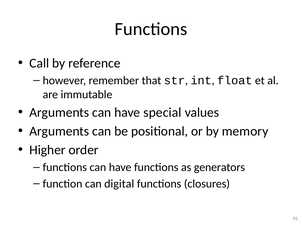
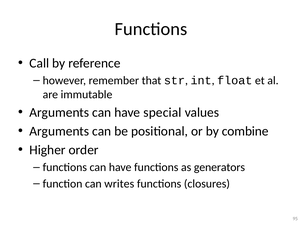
memory: memory -> combine
digital: digital -> writes
